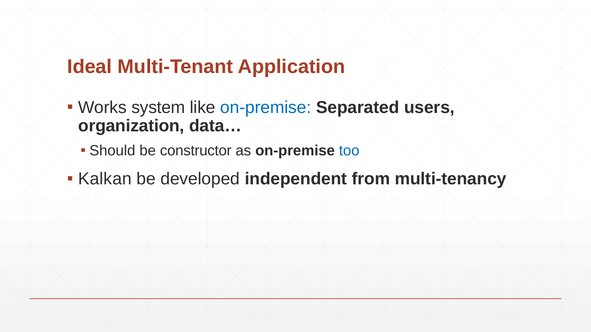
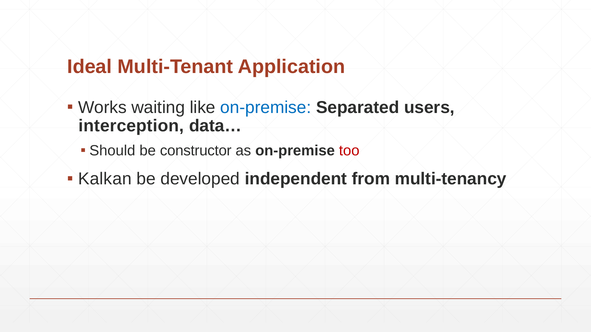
system: system -> waiting
organization: organization -> interception
too colour: blue -> red
